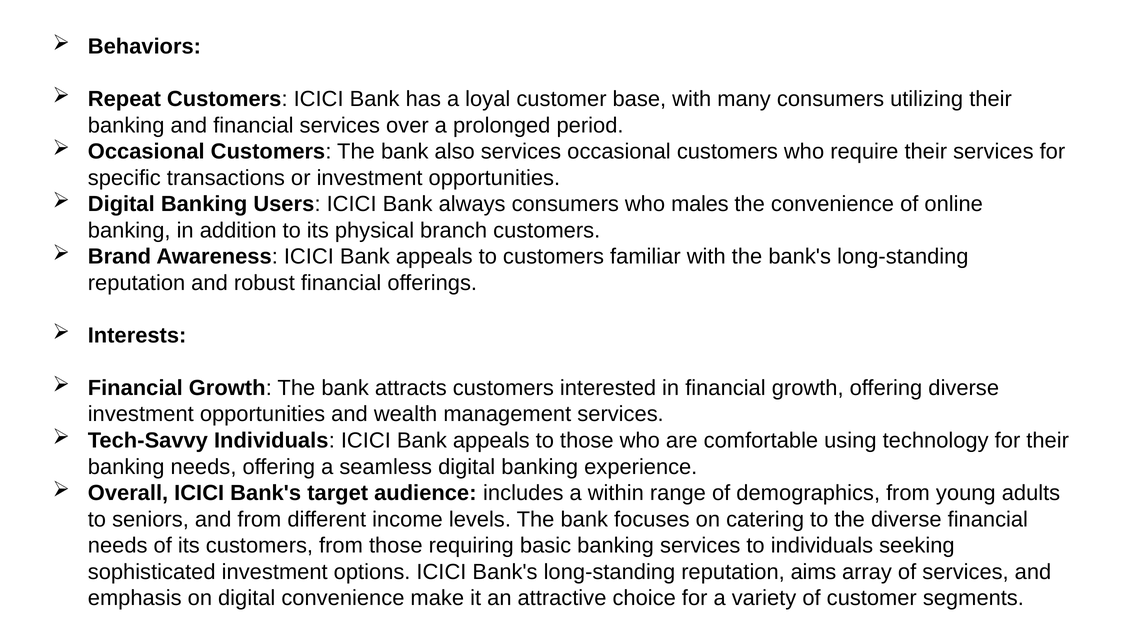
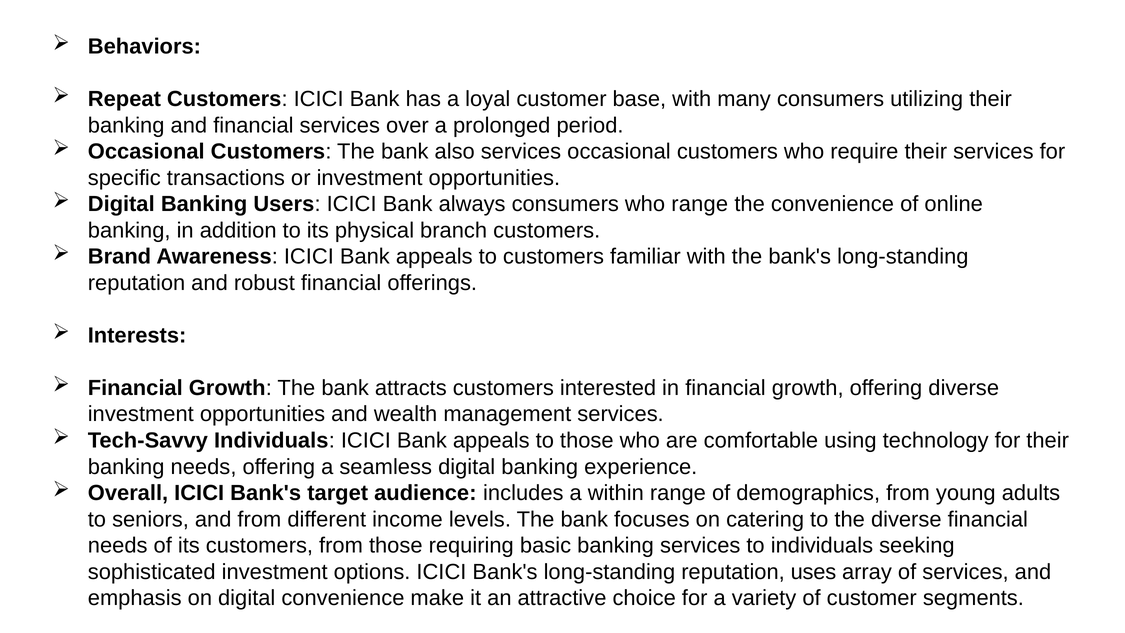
who males: males -> range
aims: aims -> uses
